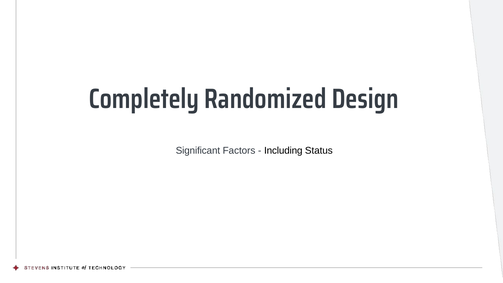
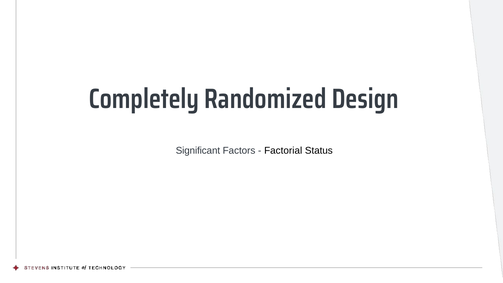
Including: Including -> Factorial
